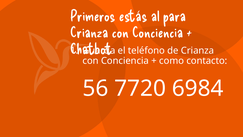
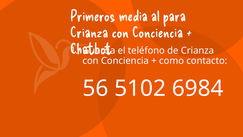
estás: estás -> media
7720: 7720 -> 5102
